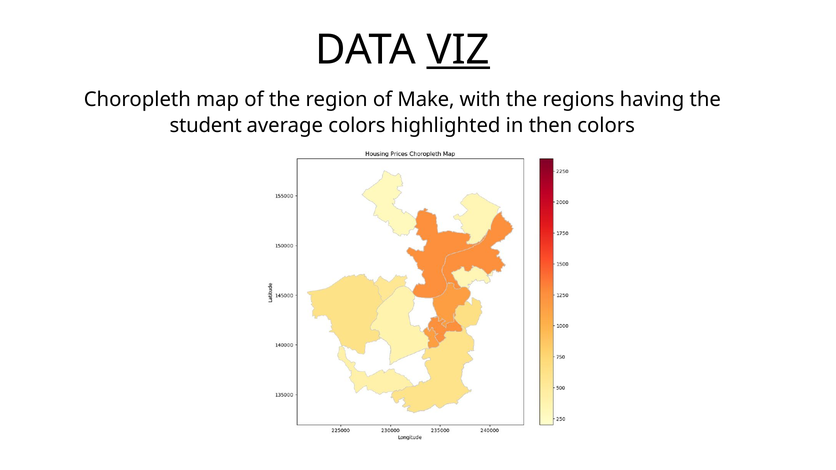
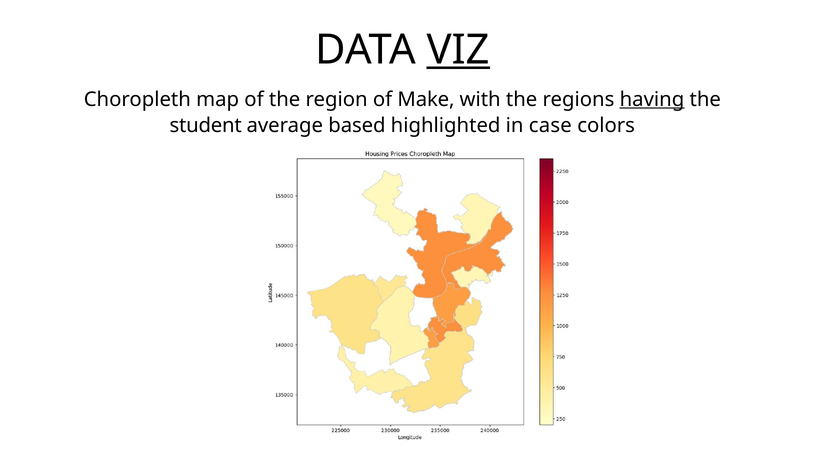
having underline: none -> present
average colors: colors -> based
then: then -> case
